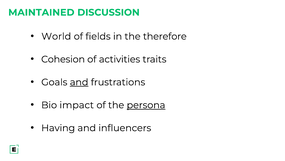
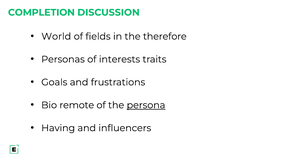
MAINTAINED: MAINTAINED -> COMPLETION
Cohesion: Cohesion -> Personas
activities: activities -> interests
and at (79, 82) underline: present -> none
impact: impact -> remote
